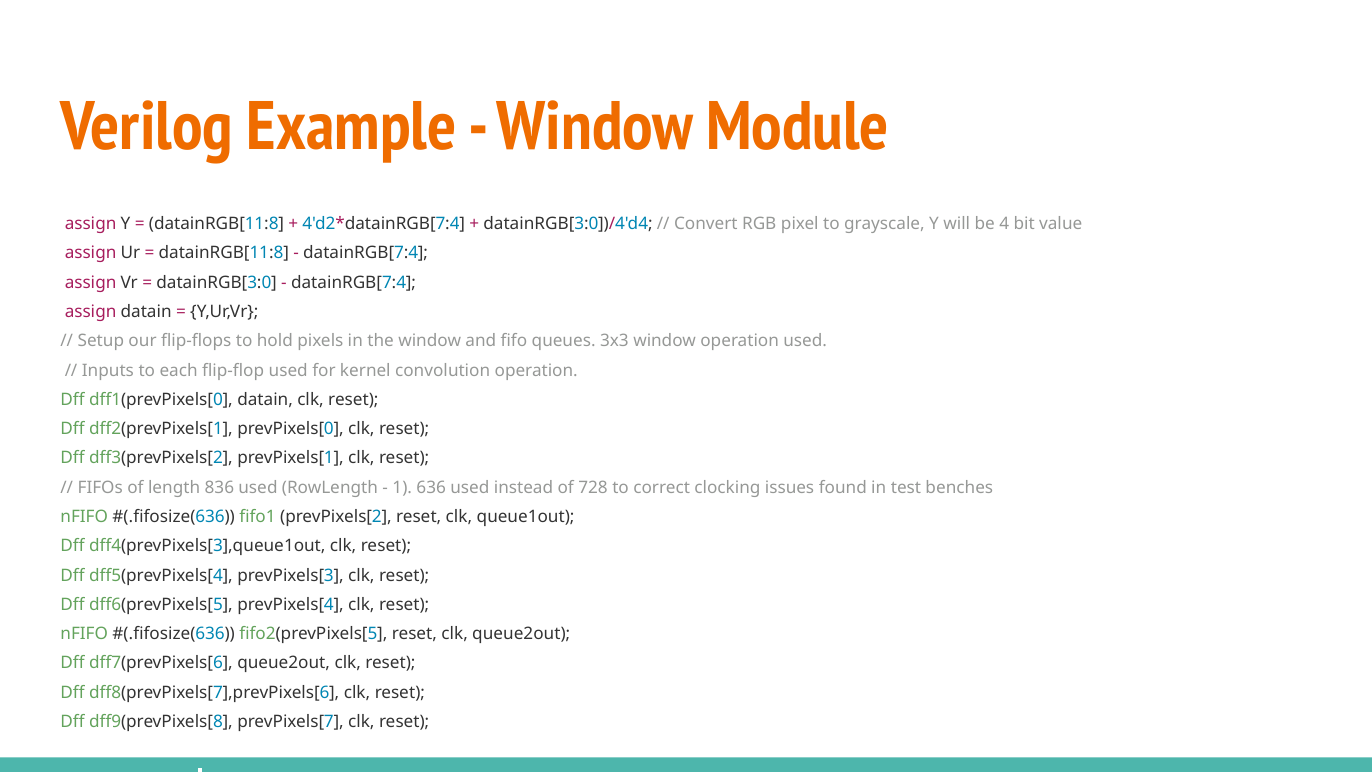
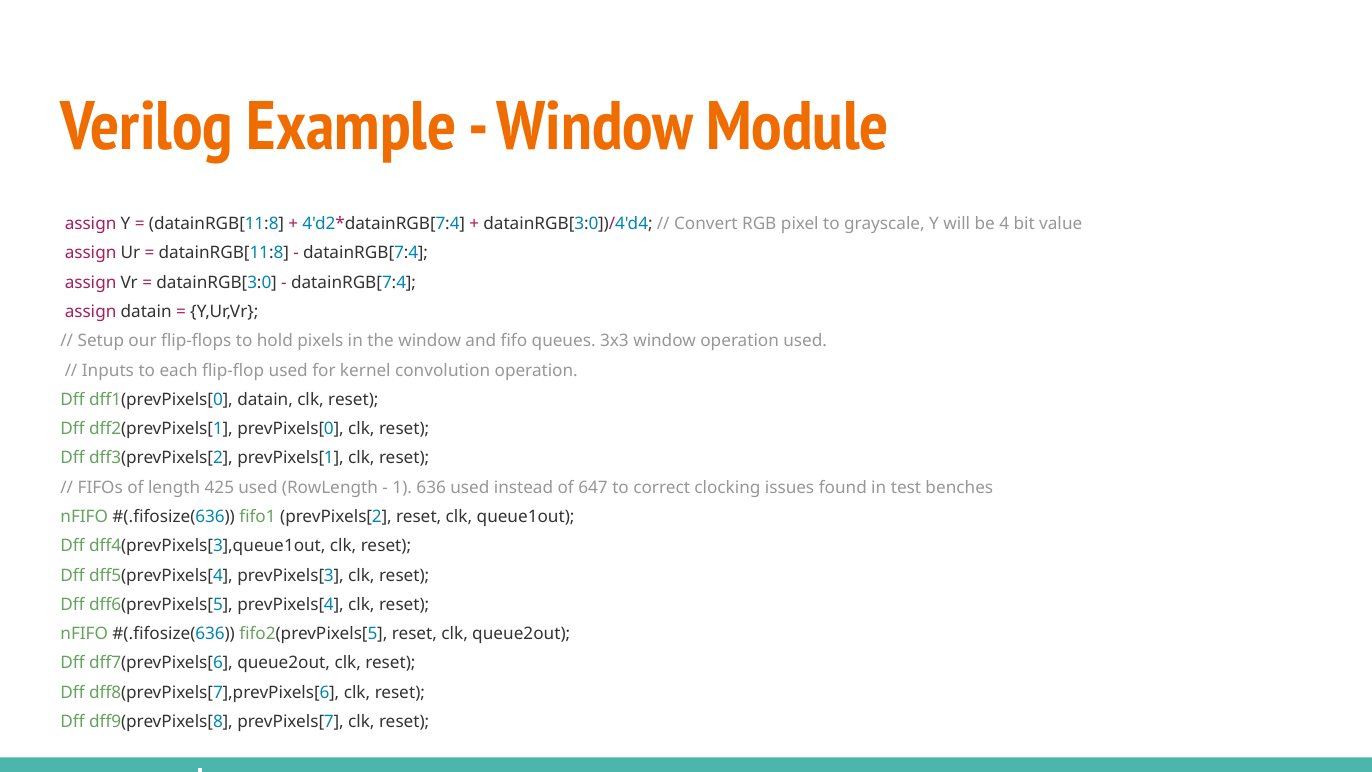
836: 836 -> 425
728: 728 -> 647
